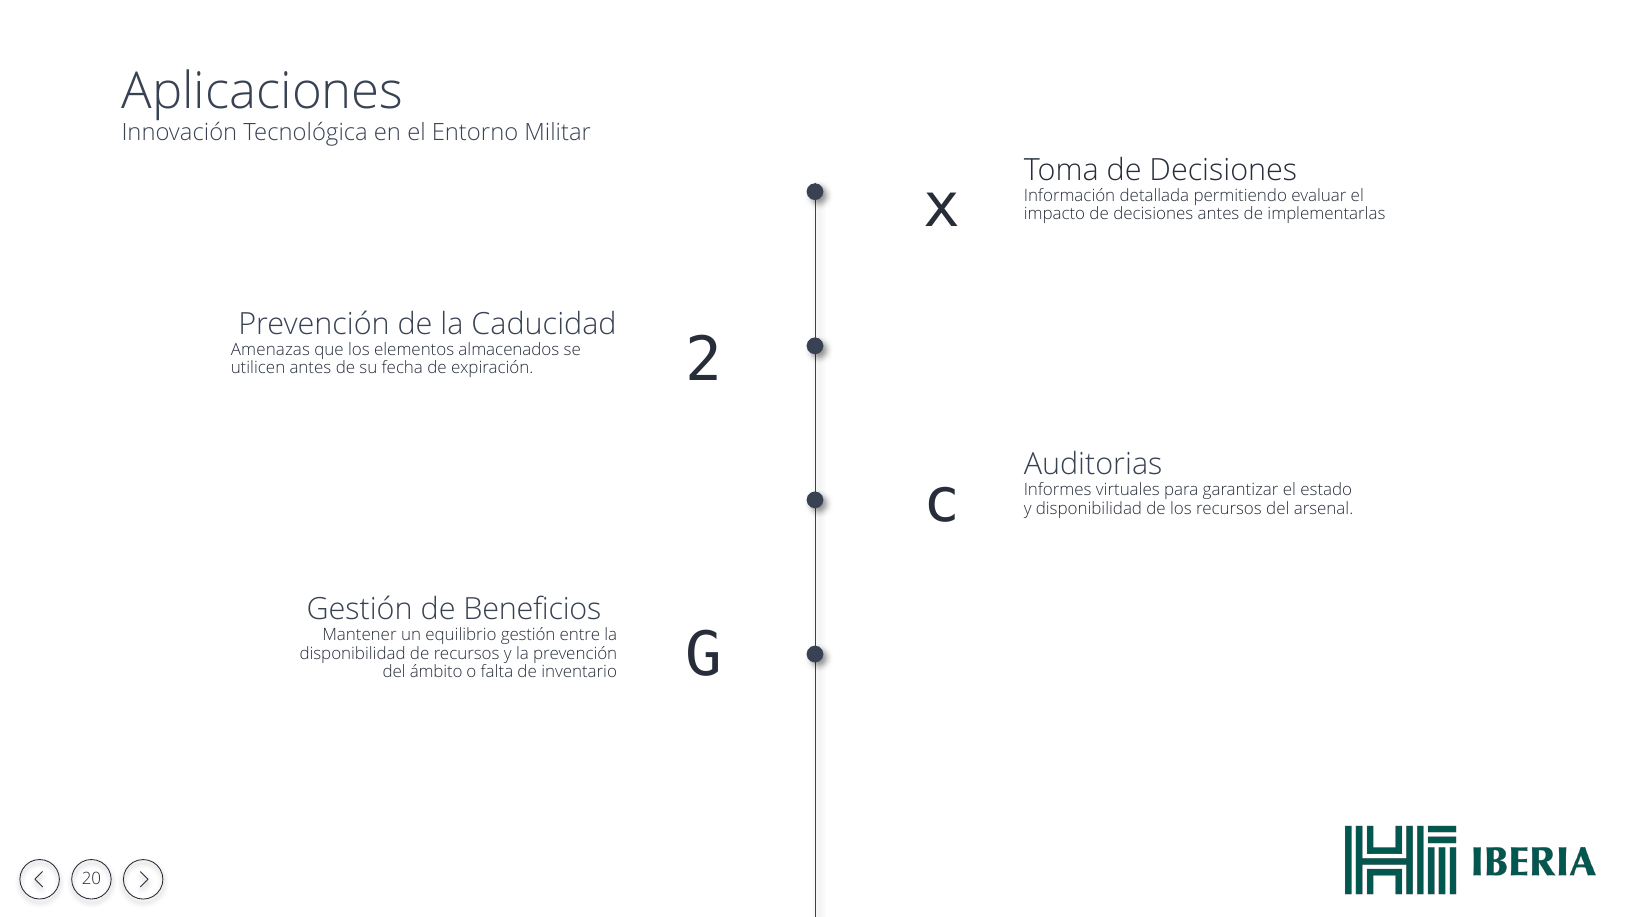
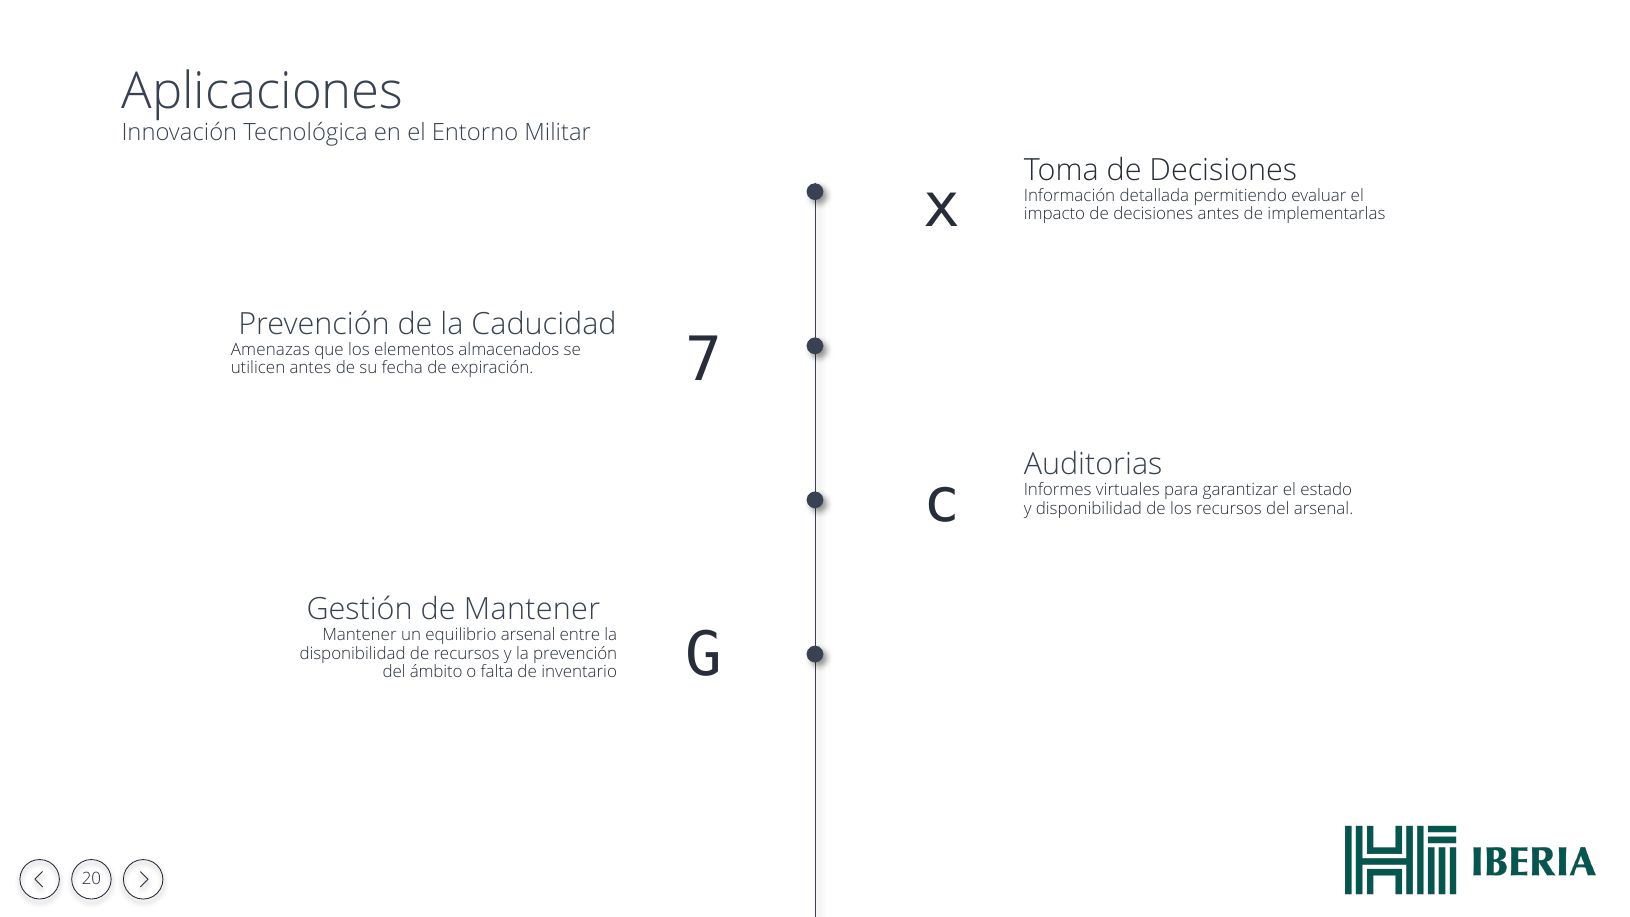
2: 2 -> 7
de Beneficios: Beneficios -> Mantener
equilibrio gestión: gestión -> arsenal
